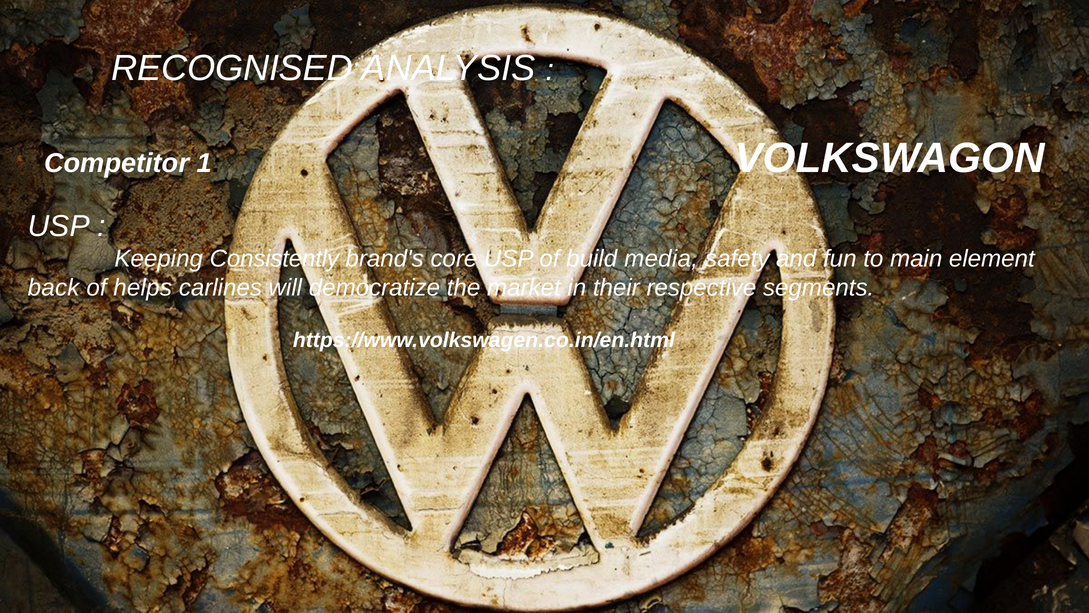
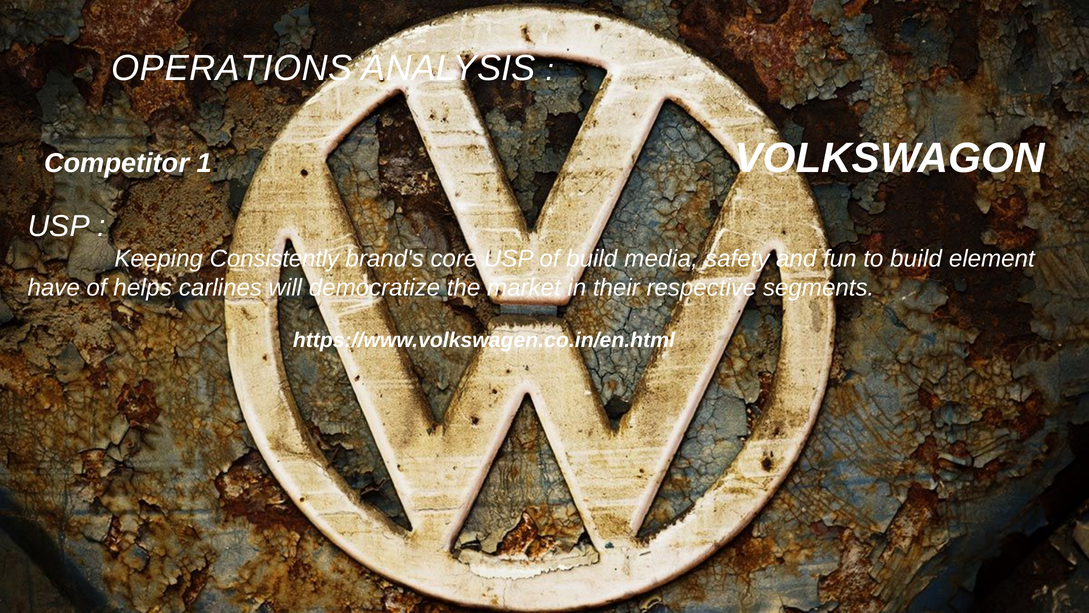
RECOGNISED: RECOGNISED -> OPERATIONS
to main: main -> build
back: back -> have
